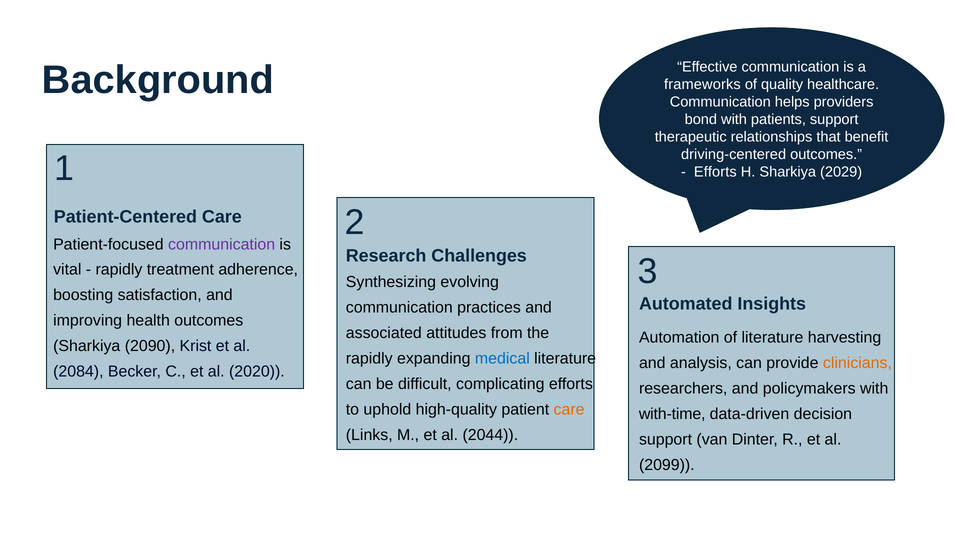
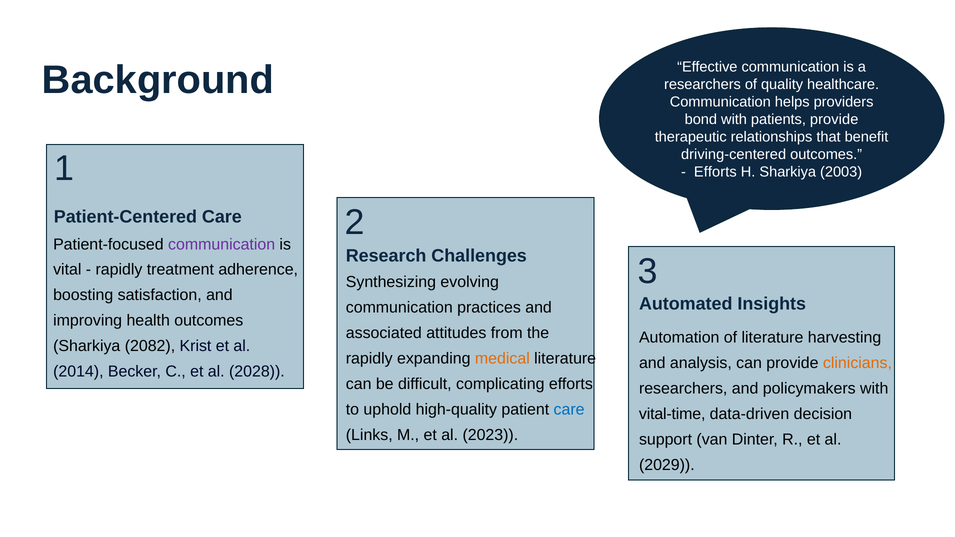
frameworks at (702, 85): frameworks -> researchers
patients support: support -> provide
2029: 2029 -> 2003
2090: 2090 -> 2082
medical colour: blue -> orange
2084: 2084 -> 2014
2020: 2020 -> 2028
care at (569, 410) colour: orange -> blue
with-time: with-time -> vital-time
2044: 2044 -> 2023
2099: 2099 -> 2029
